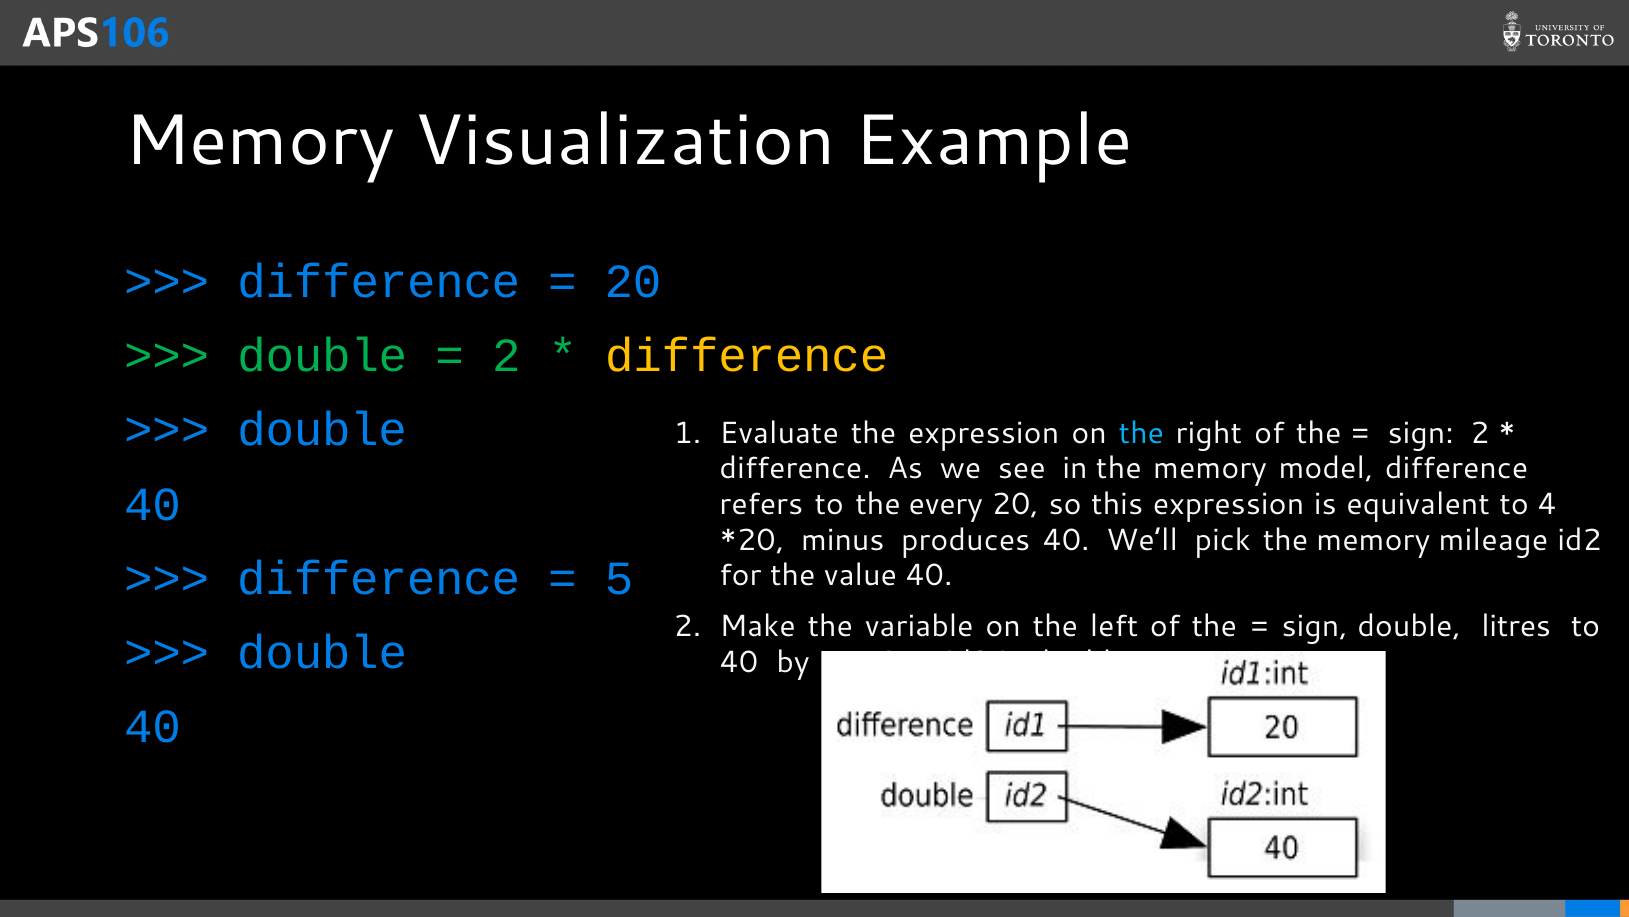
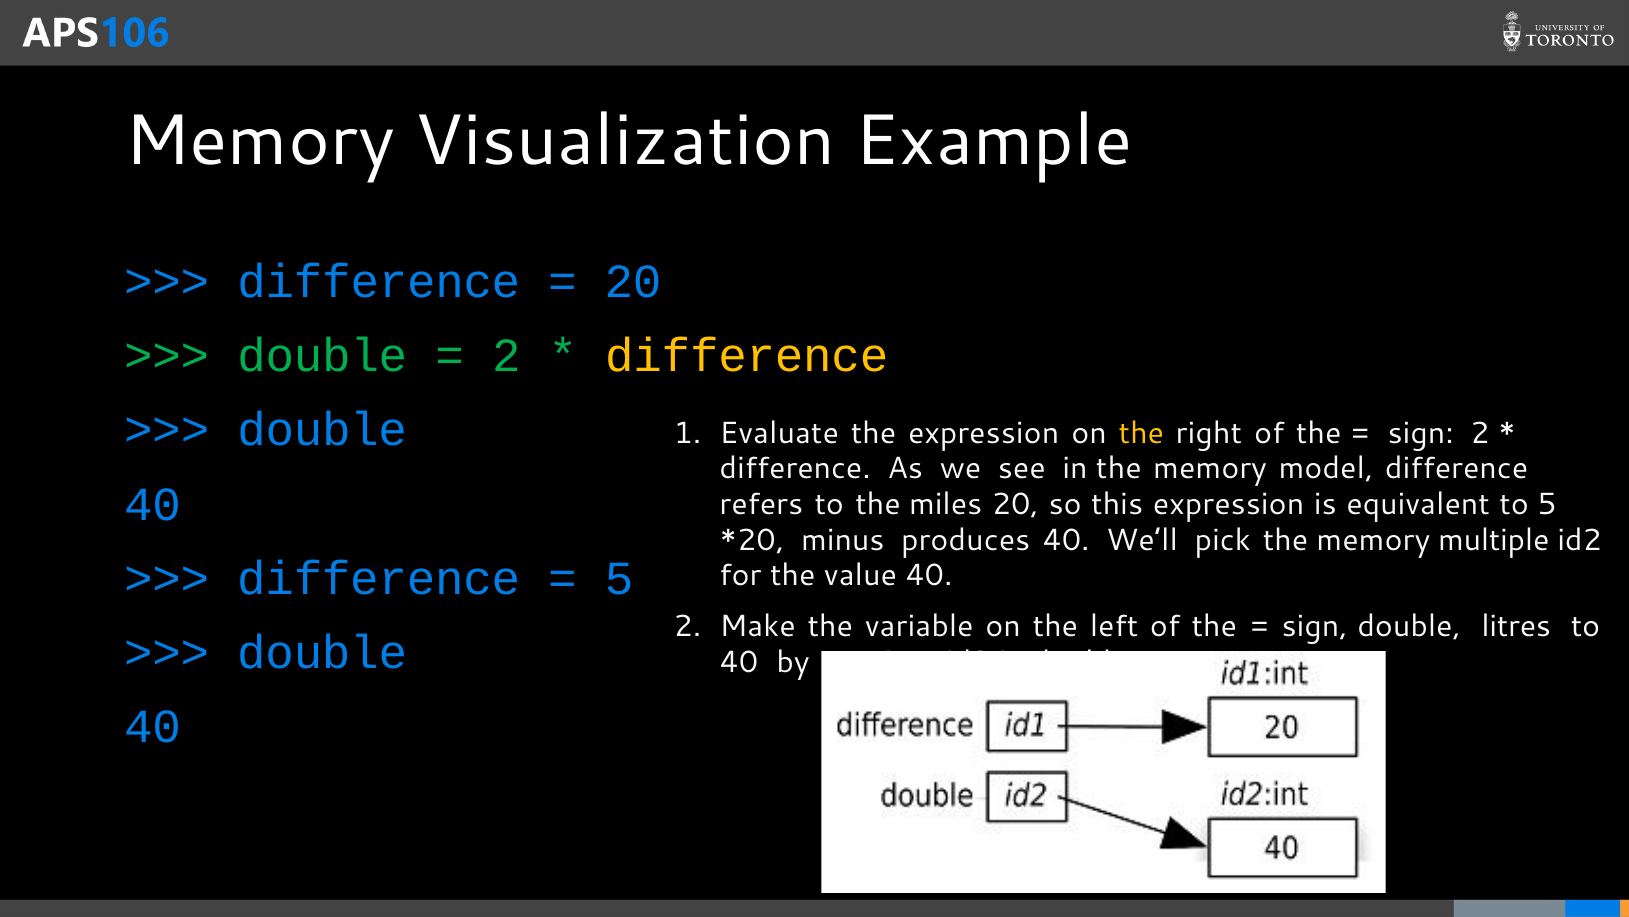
the at (1141, 433) colour: light blue -> yellow
every: every -> miles
to 4: 4 -> 5
mileage: mileage -> multiple
